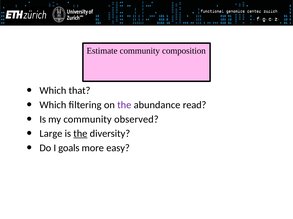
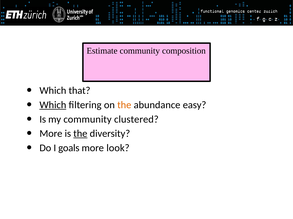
Which at (53, 105) underline: none -> present
the at (124, 105) colour: purple -> orange
read: read -> easy
observed: observed -> clustered
Large at (51, 134): Large -> More
easy: easy -> look
